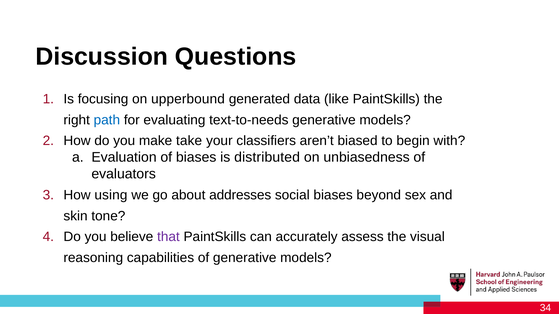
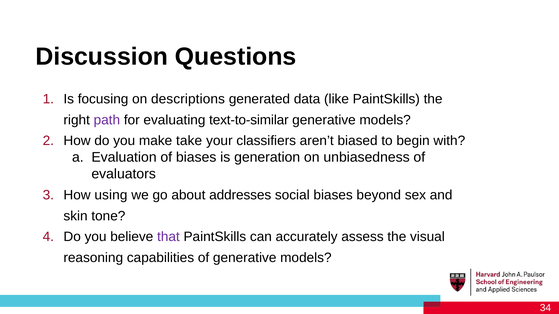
upperbound: upperbound -> descriptions
path colour: blue -> purple
text-to-needs: text-to-needs -> text-to-similar
distributed: distributed -> generation
